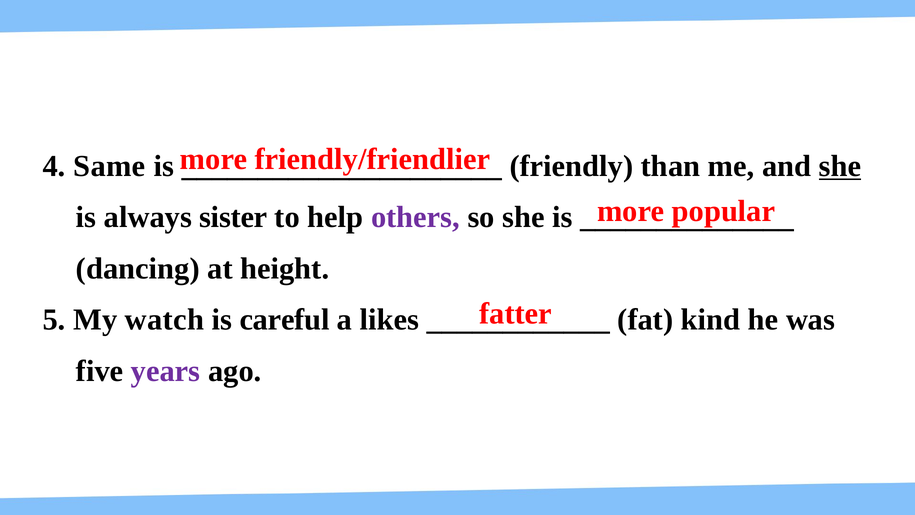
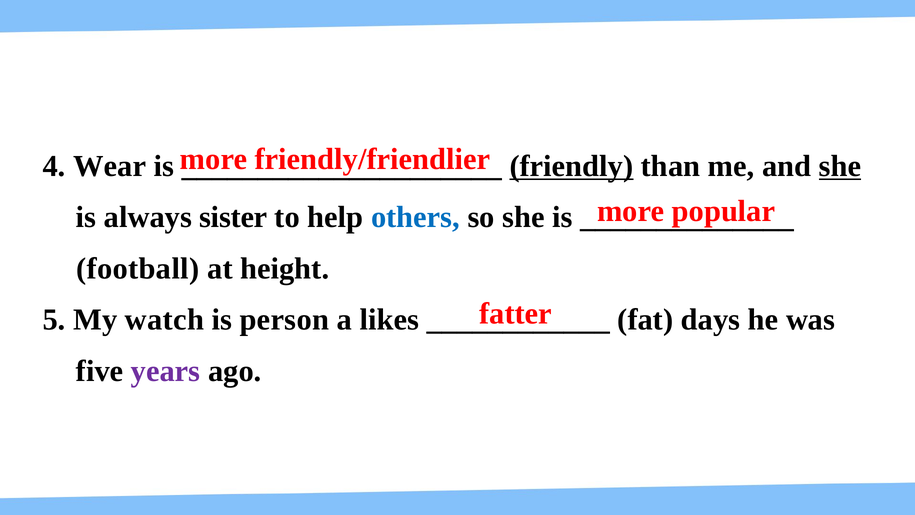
Same: Same -> Wear
friendly underline: none -> present
others colour: purple -> blue
dancing: dancing -> football
careful: careful -> person
kind: kind -> days
